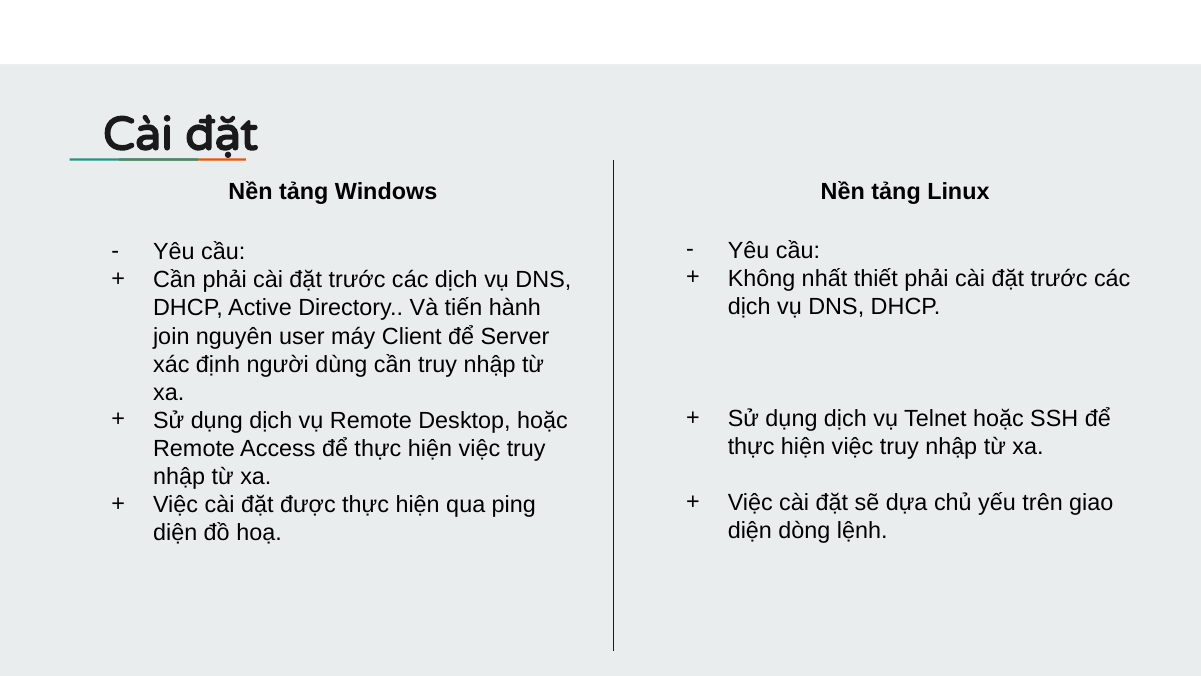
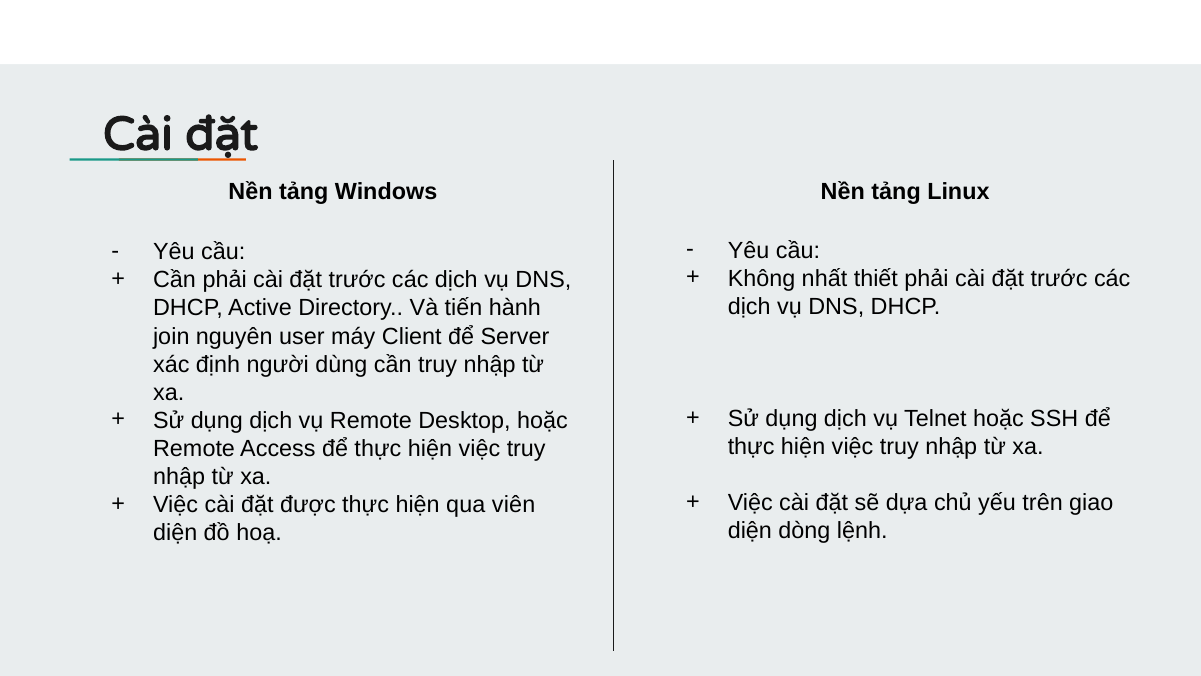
ping: ping -> viên
